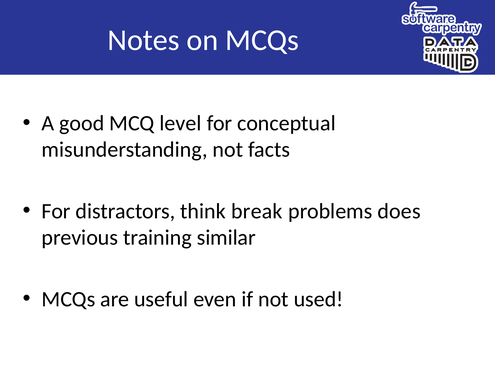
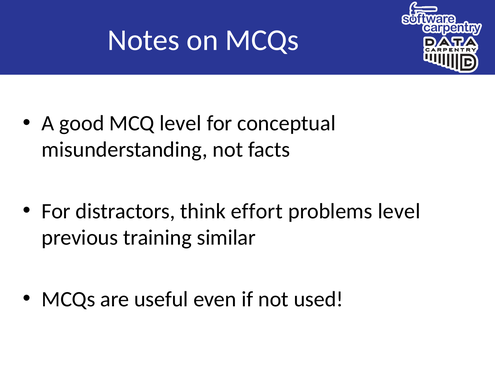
break: break -> effort
problems does: does -> level
